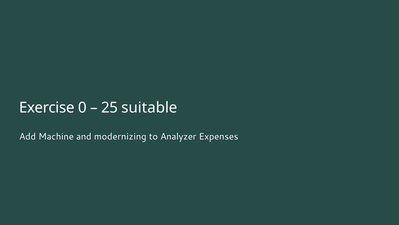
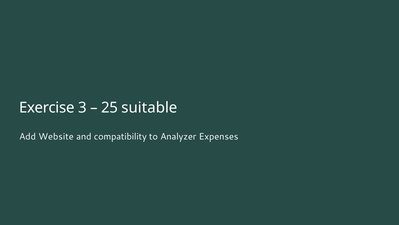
0: 0 -> 3
Machine: Machine -> Website
modernizing: modernizing -> compatibility
